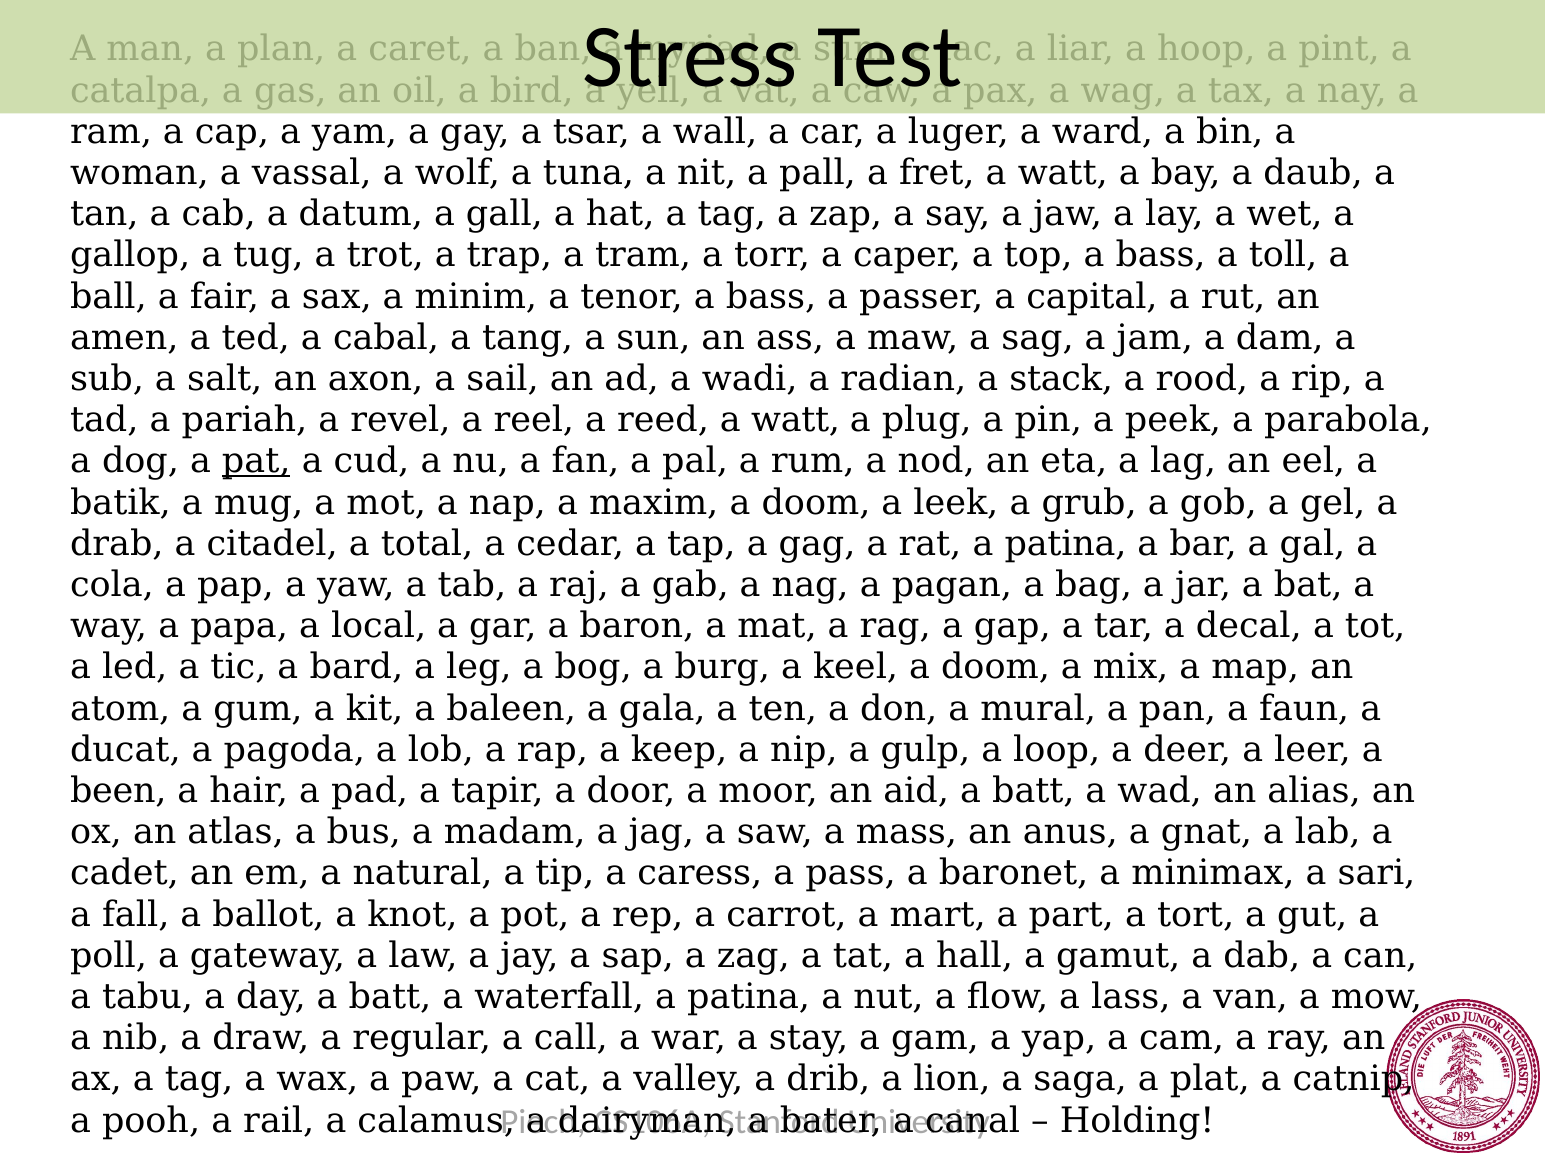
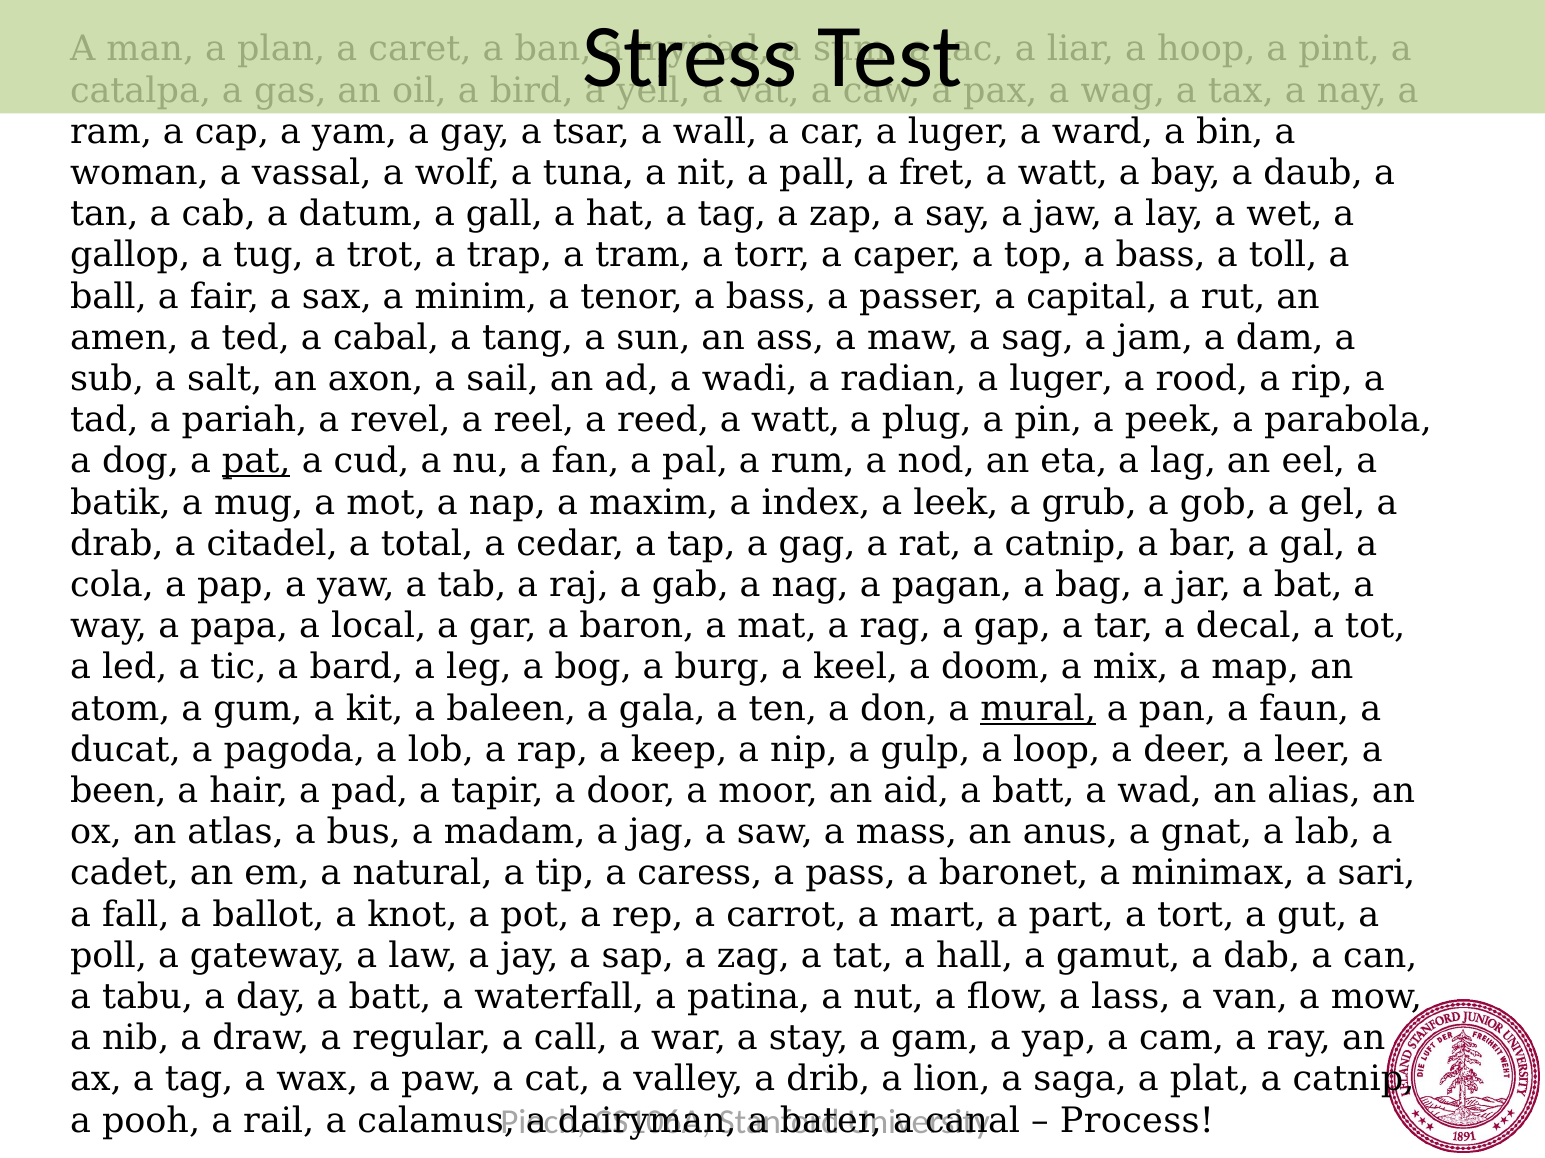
radian a stack: stack -> luger
maxim a doom: doom -> index
rat a patina: patina -> catnip
mural underline: none -> present
Holding: Holding -> Process
